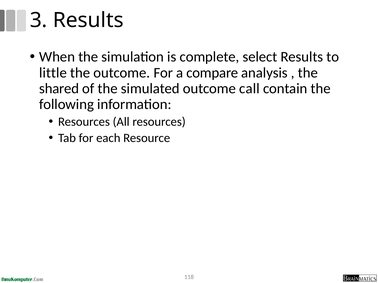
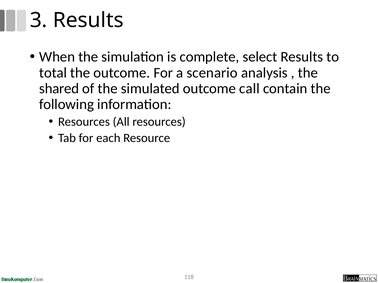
little: little -> total
compare: compare -> scenario
